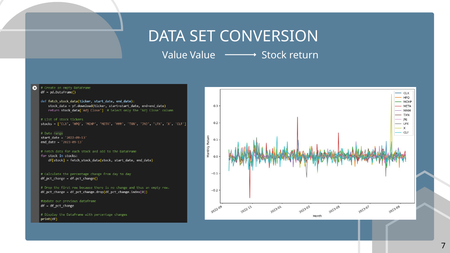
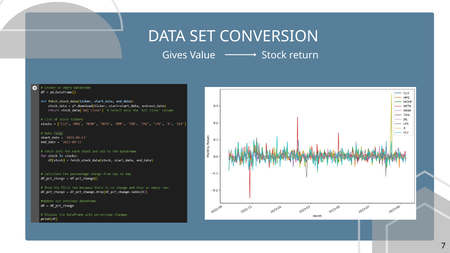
Value at (175, 55): Value -> Gives
